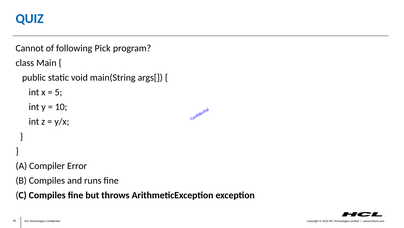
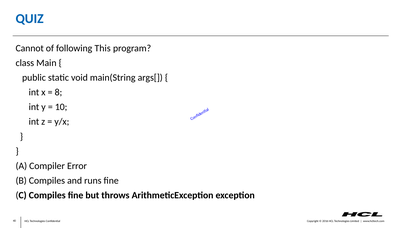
Pick: Pick -> This
5: 5 -> 8
